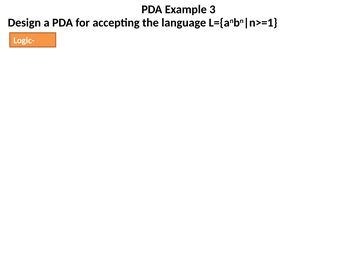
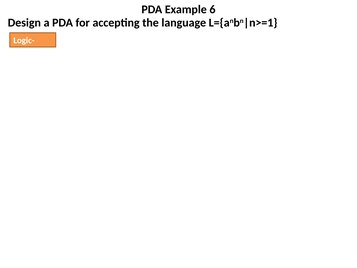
3: 3 -> 6
